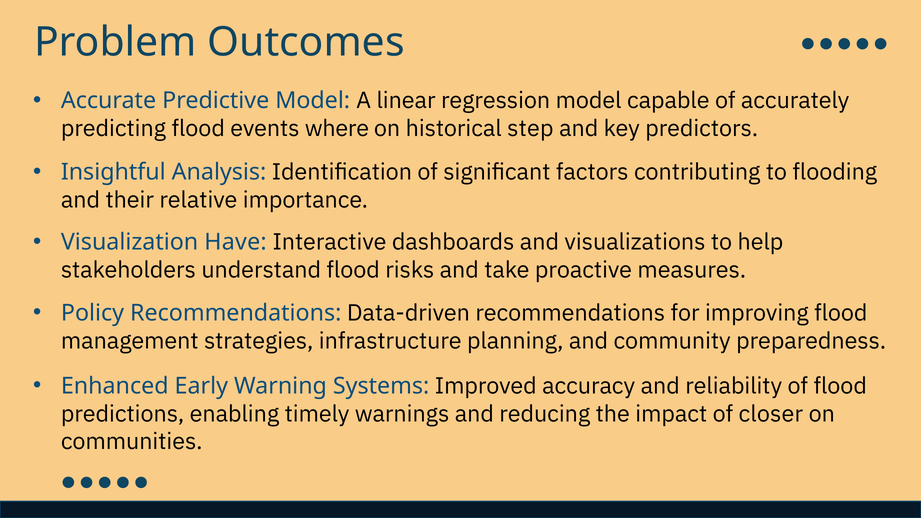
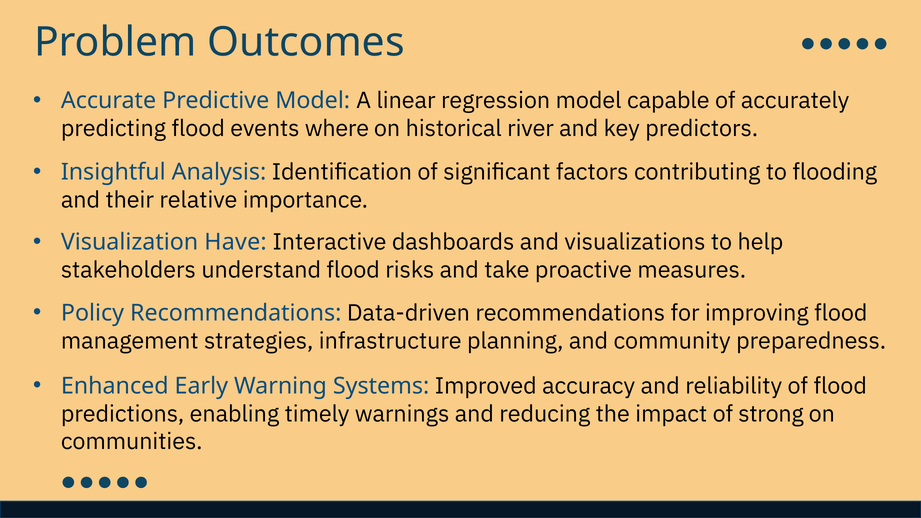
step: step -> river
closer: closer -> strong
